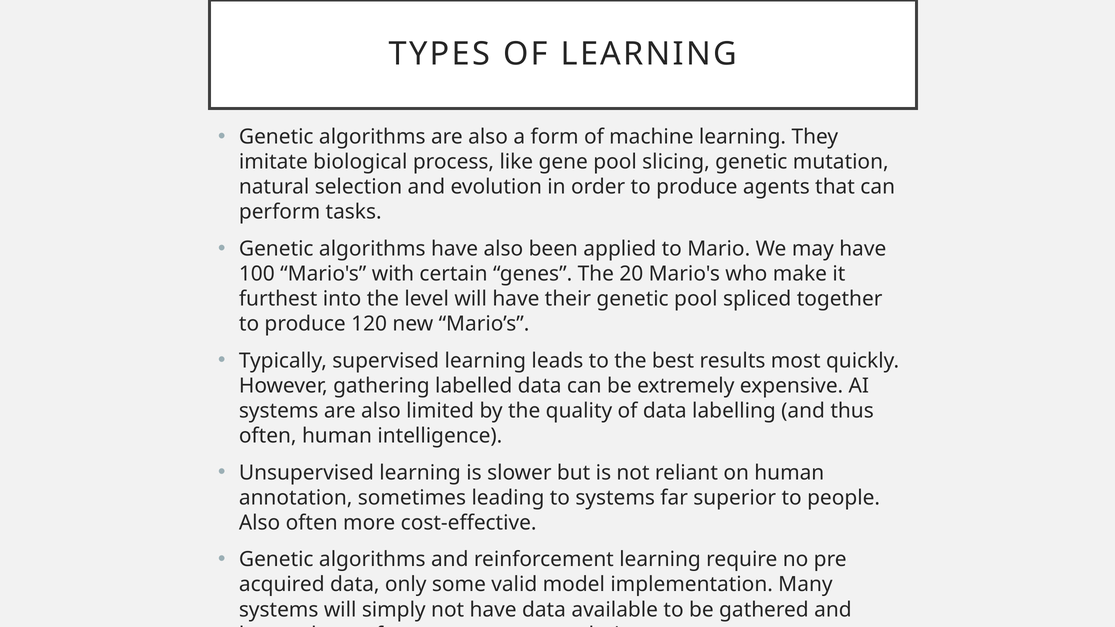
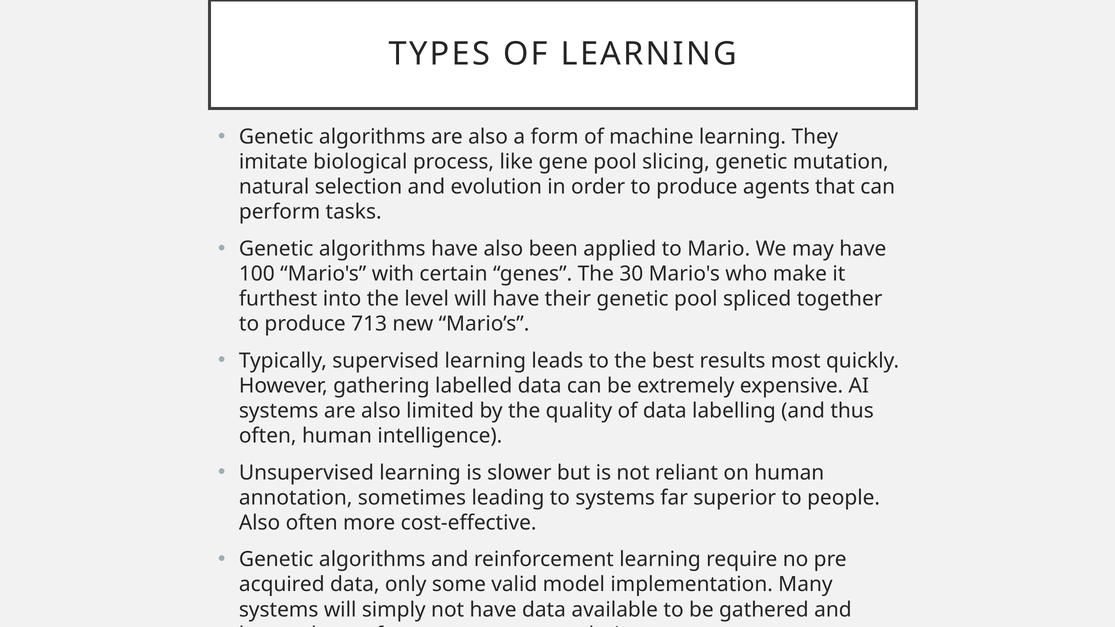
20: 20 -> 30
120: 120 -> 713
